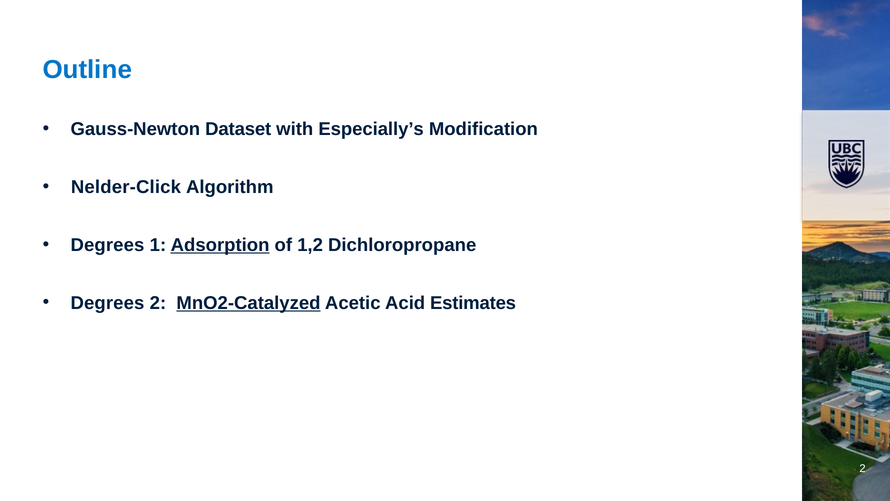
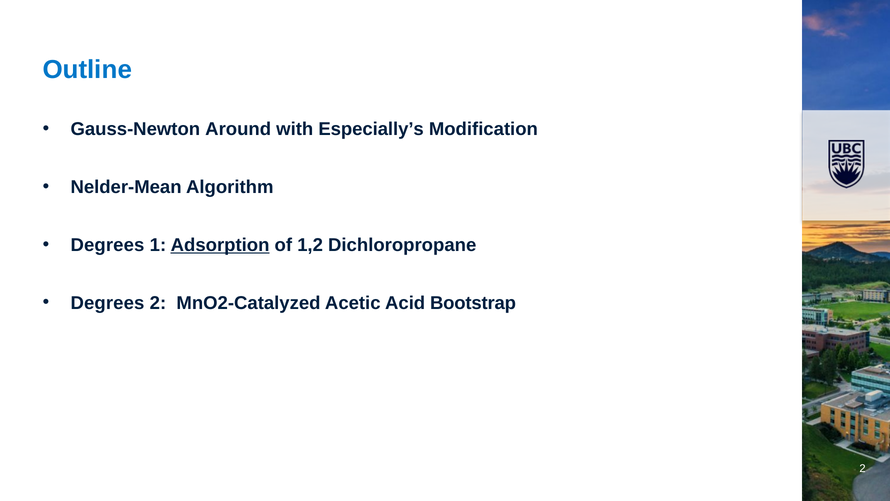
Dataset: Dataset -> Around
Nelder-Click: Nelder-Click -> Nelder-Mean
MnO2-Catalyzed underline: present -> none
Estimates: Estimates -> Bootstrap
